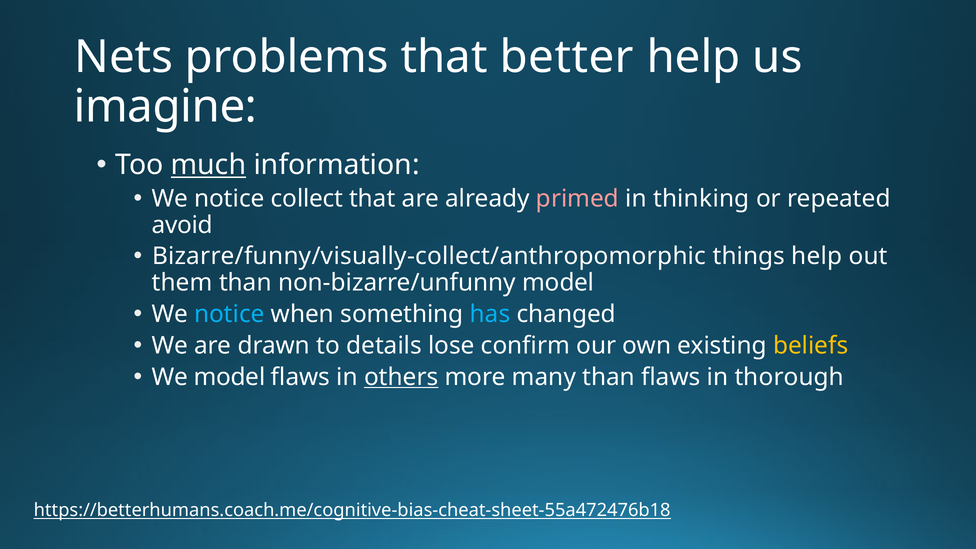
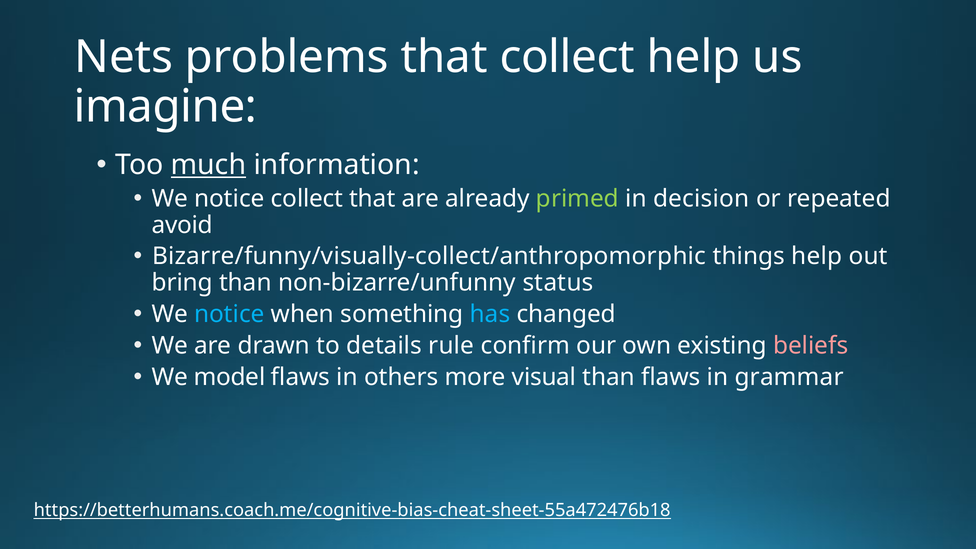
that better: better -> collect
primed colour: pink -> light green
thinking: thinking -> decision
them: them -> bring
non-bizarre/unfunny model: model -> status
lose: lose -> rule
beliefs colour: yellow -> pink
others underline: present -> none
many: many -> visual
thorough: thorough -> grammar
